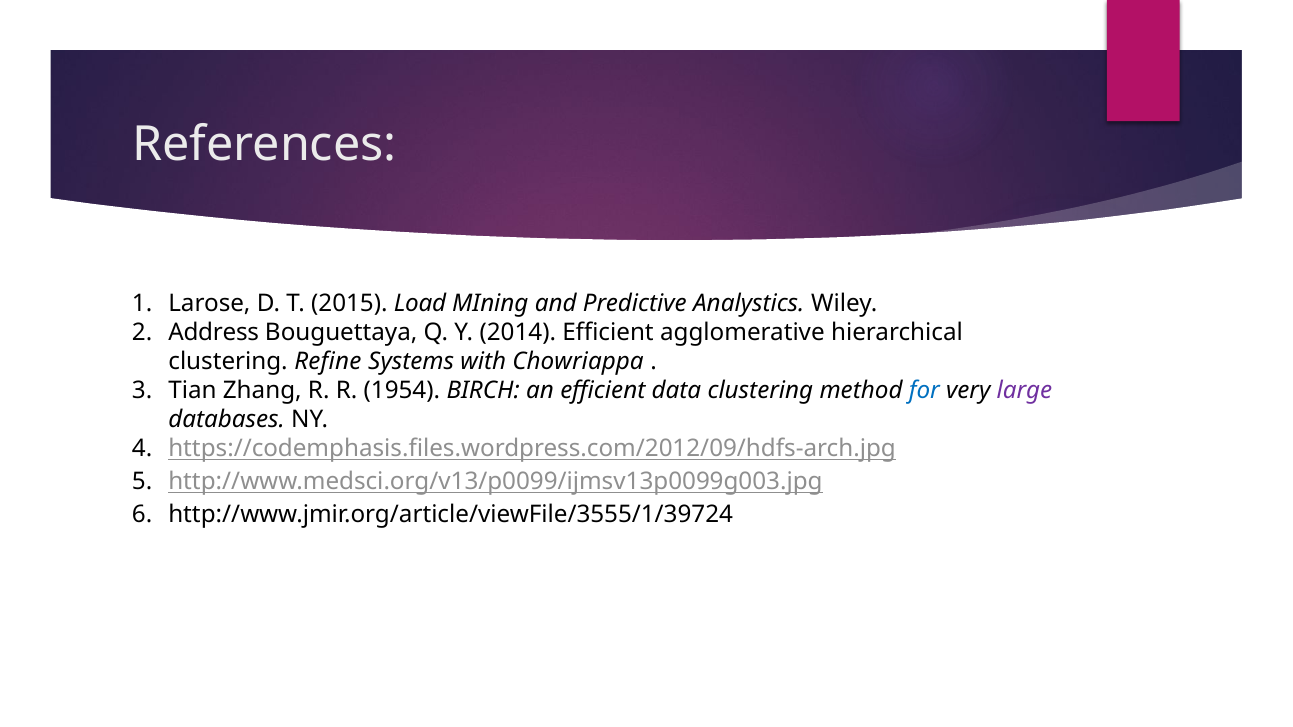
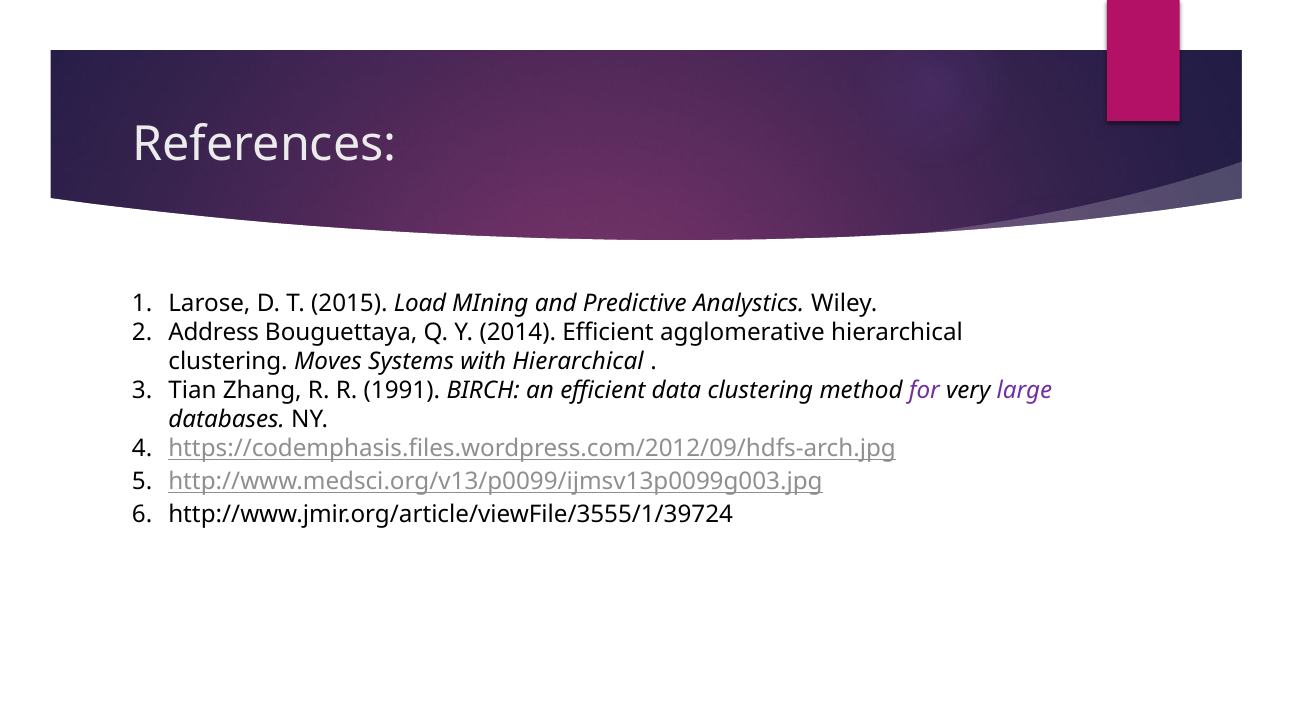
Refine: Refine -> Moves
with Chowriappa: Chowriappa -> Hierarchical
1954: 1954 -> 1991
for colour: blue -> purple
